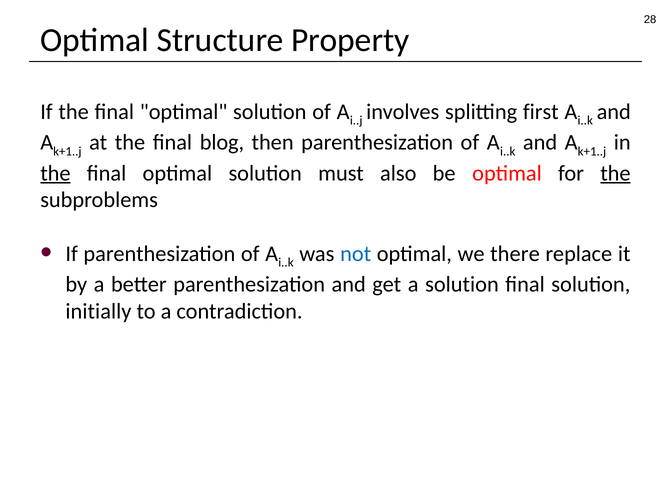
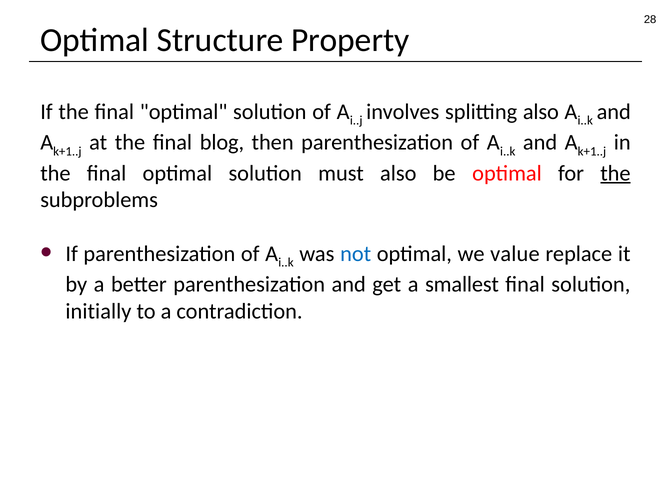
splitting first: first -> also
the at (55, 173) underline: present -> none
there: there -> value
a solution: solution -> smallest
